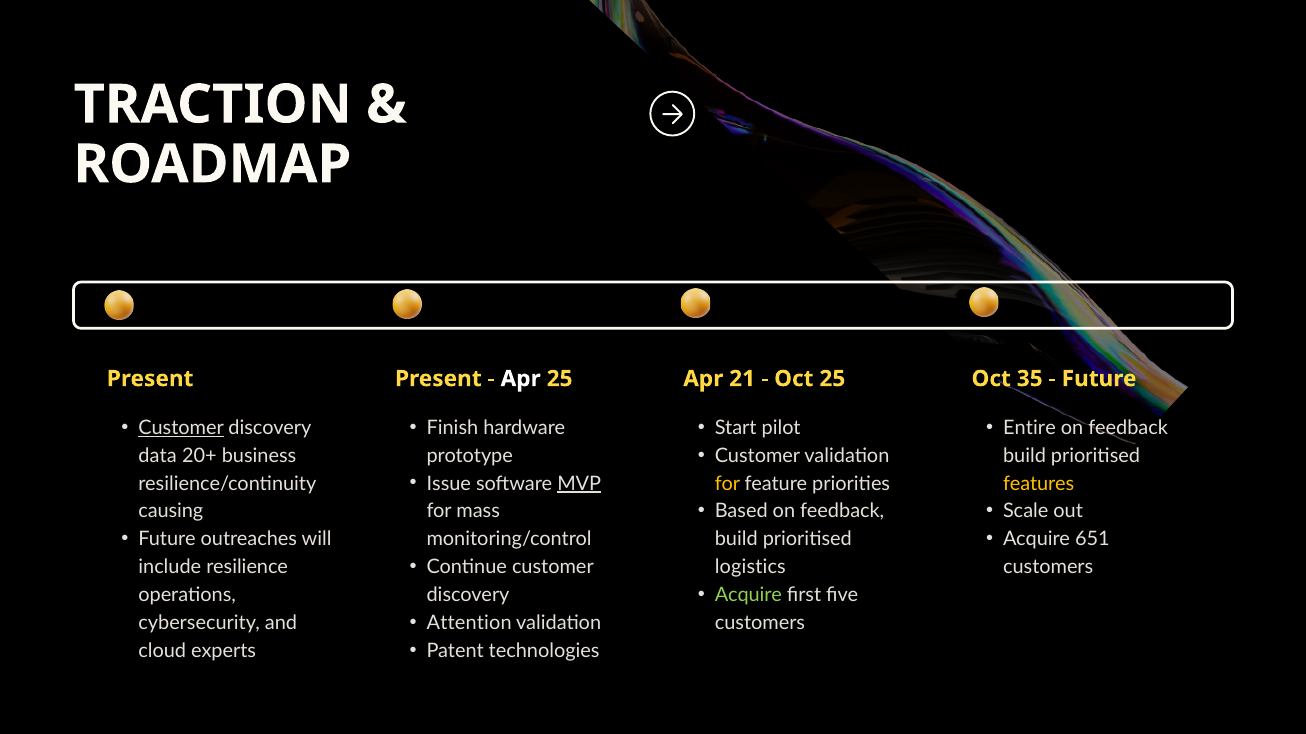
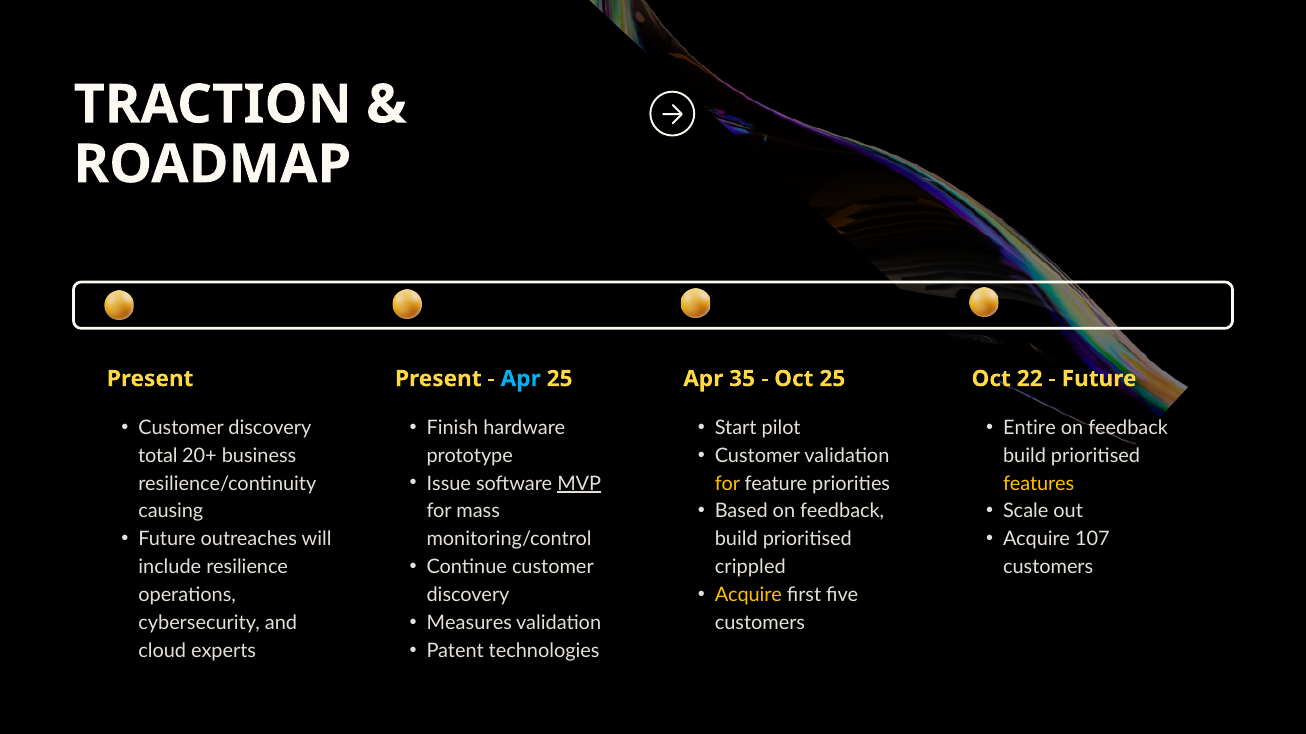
Apr at (521, 379) colour: white -> light blue
21: 21 -> 35
35: 35 -> 22
Customer at (181, 428) underline: present -> none
data: data -> total
651: 651 -> 107
logistics: logistics -> crippled
Acquire at (748, 596) colour: light green -> yellow
Attention: Attention -> Measures
